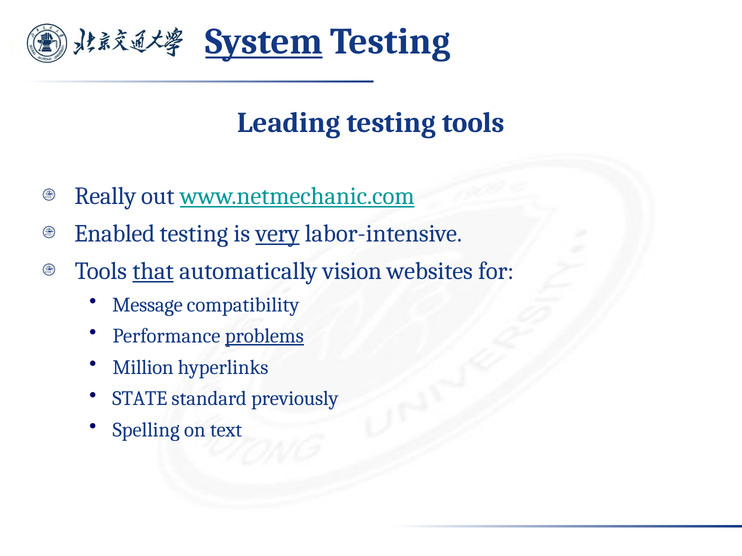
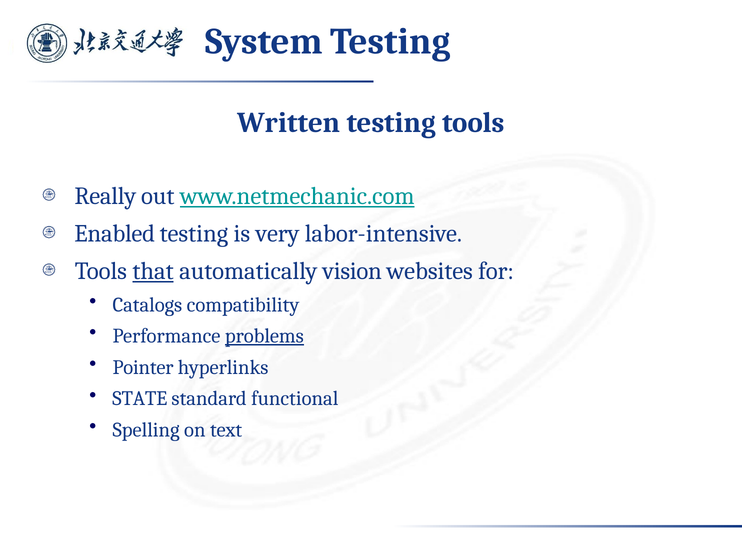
System underline: present -> none
Leading: Leading -> Written
very underline: present -> none
Message: Message -> Catalogs
Million: Million -> Pointer
previously: previously -> functional
